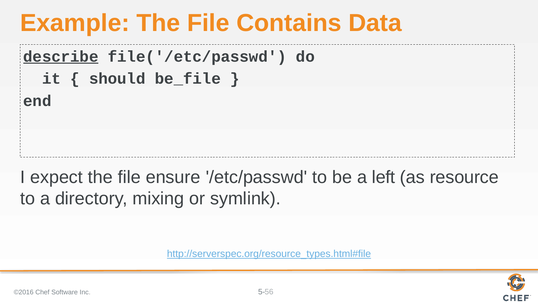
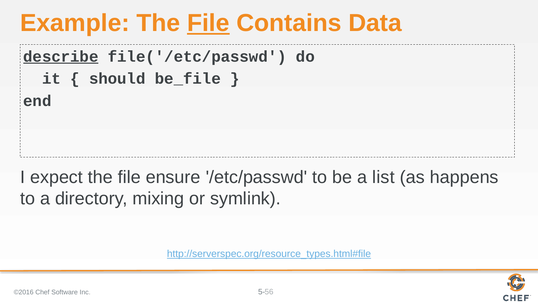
File at (208, 23) underline: none -> present
left: left -> list
resource: resource -> happens
